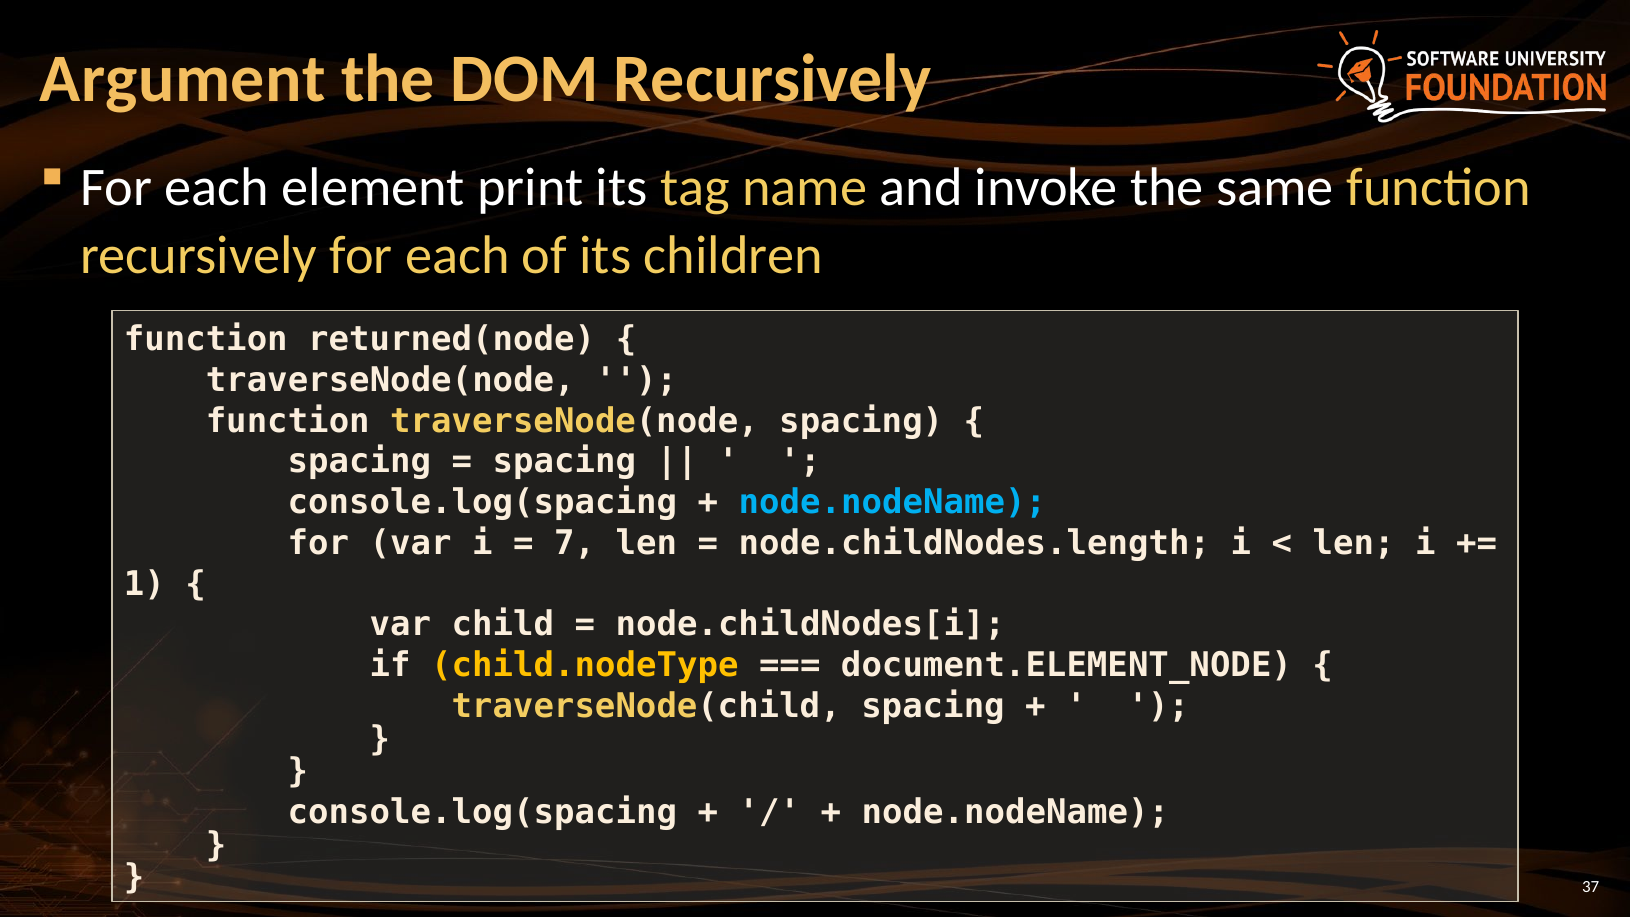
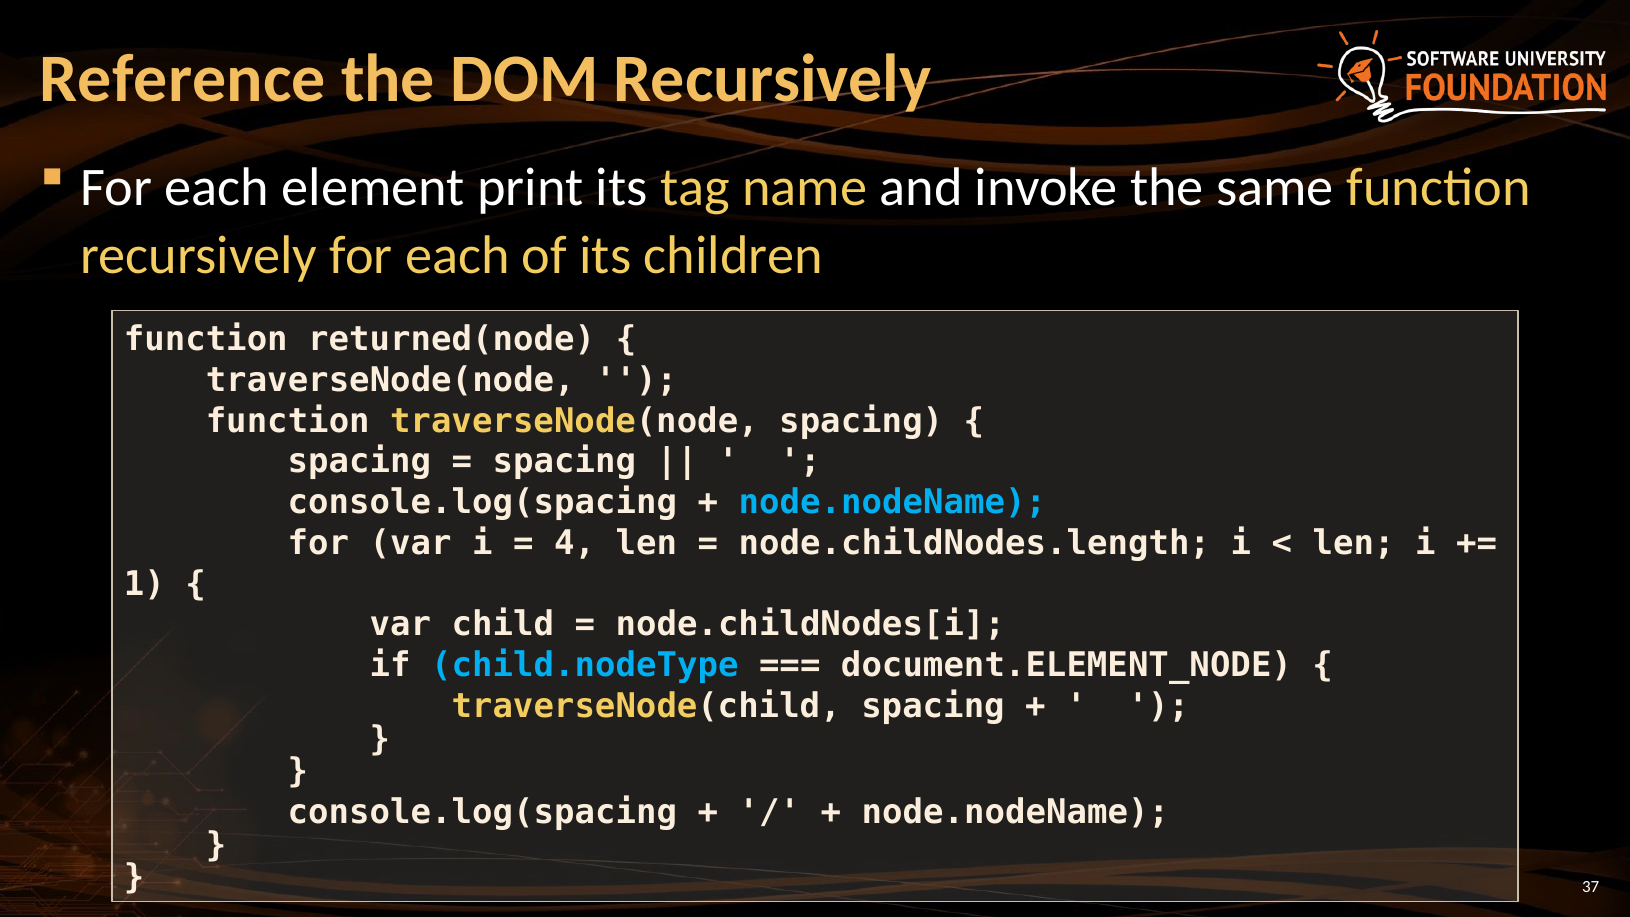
Argument: Argument -> Reference
7: 7 -> 4
child.nodeType colour: yellow -> light blue
